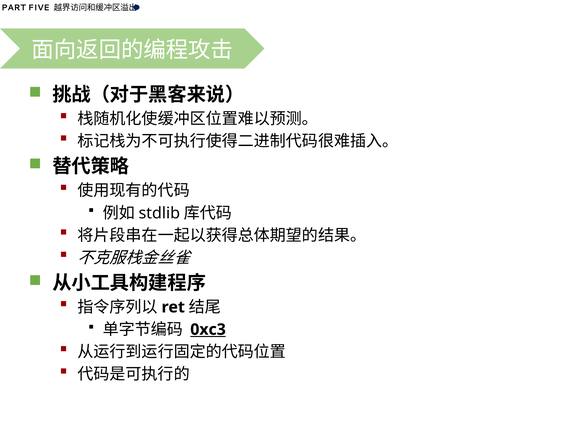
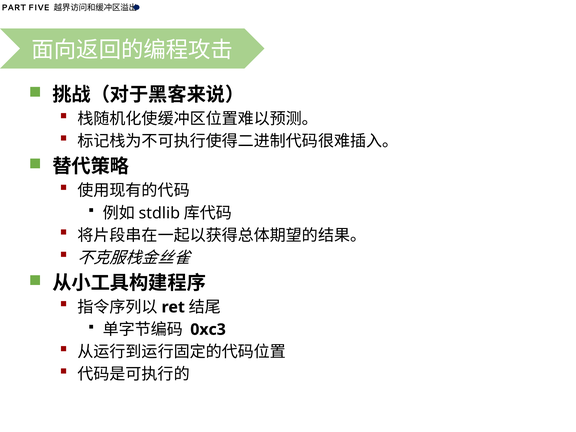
0xc3 underline: present -> none
